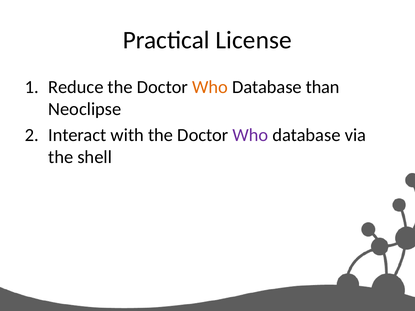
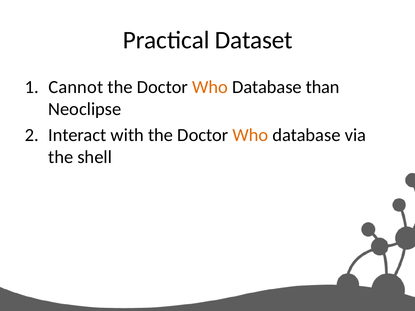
License: License -> Dataset
Reduce: Reduce -> Cannot
Who at (250, 135) colour: purple -> orange
